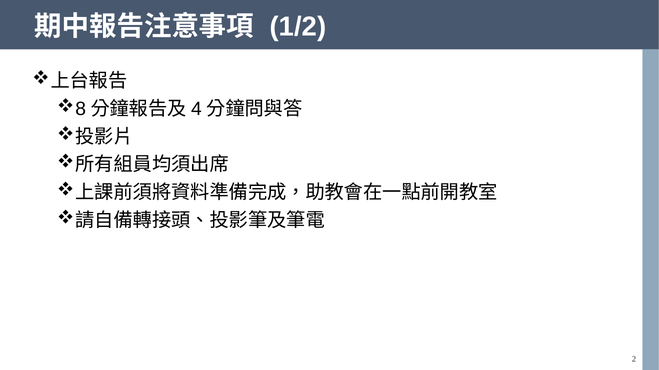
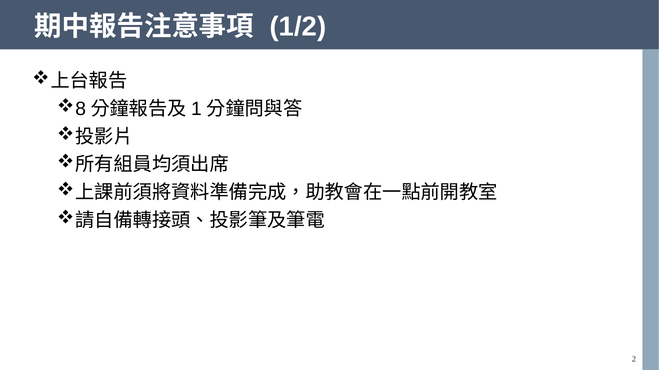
4: 4 -> 1
